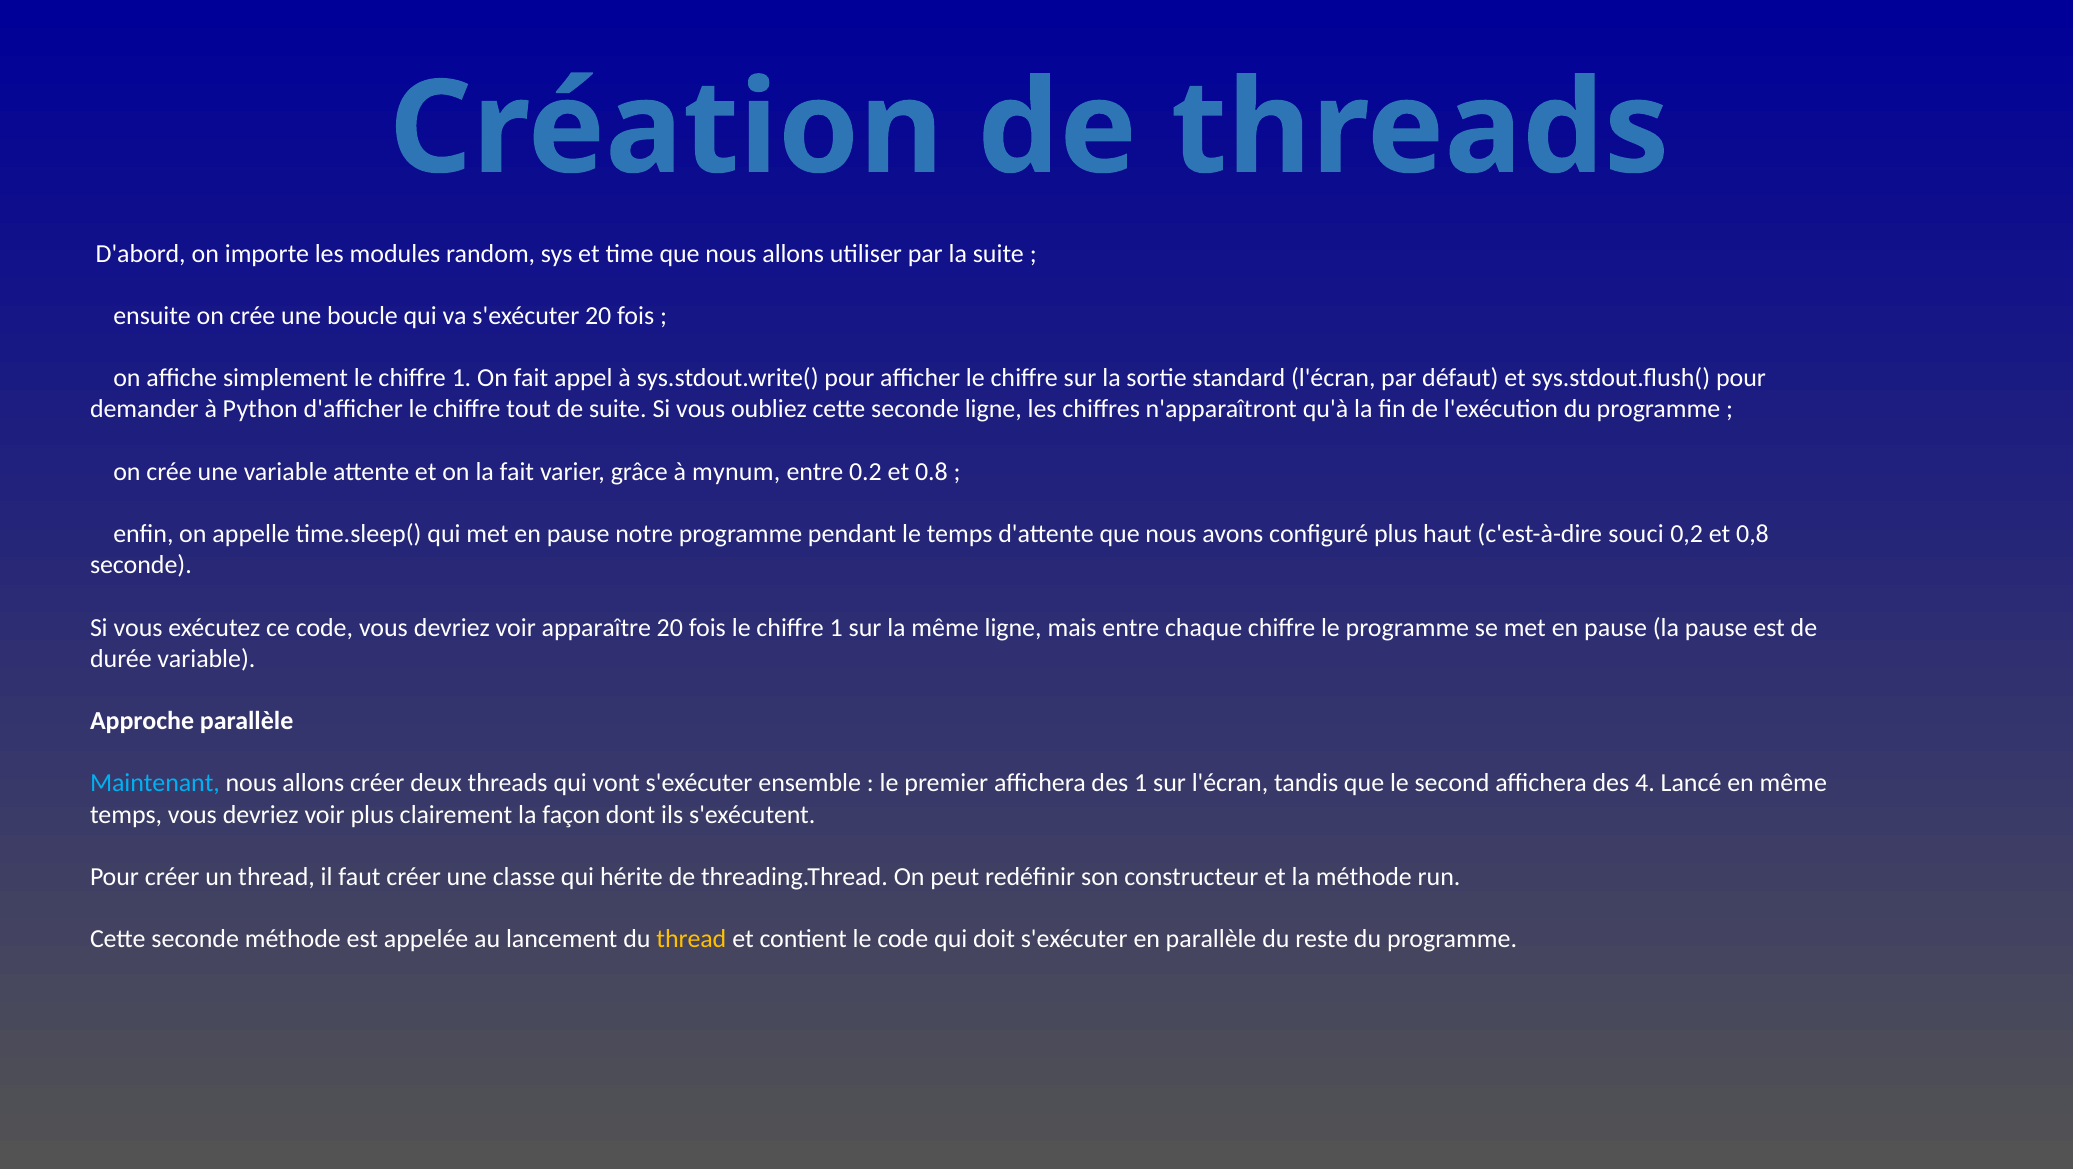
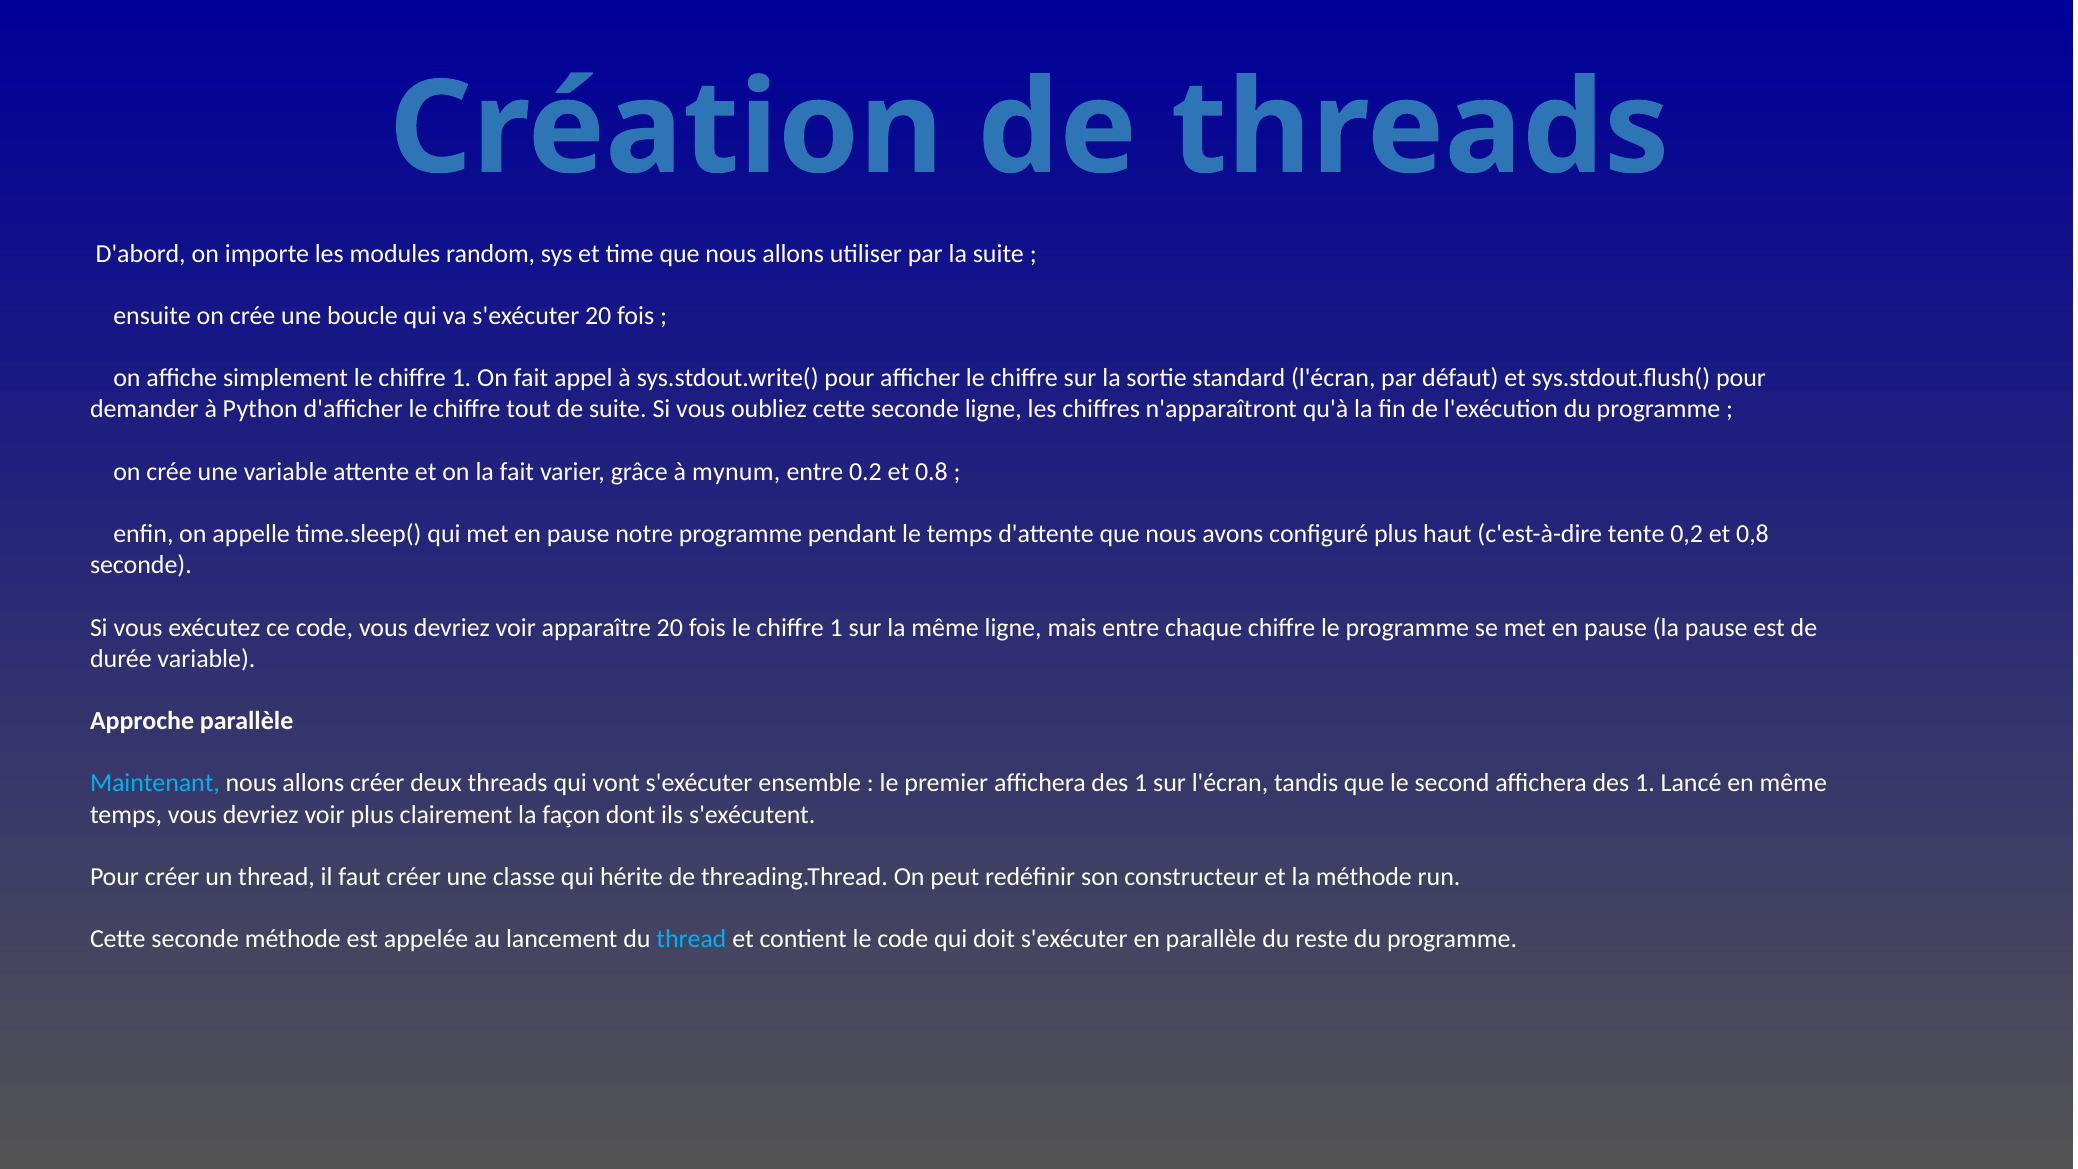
souci: souci -> tente
second affichera des 4: 4 -> 1
thread at (691, 939) colour: yellow -> light blue
